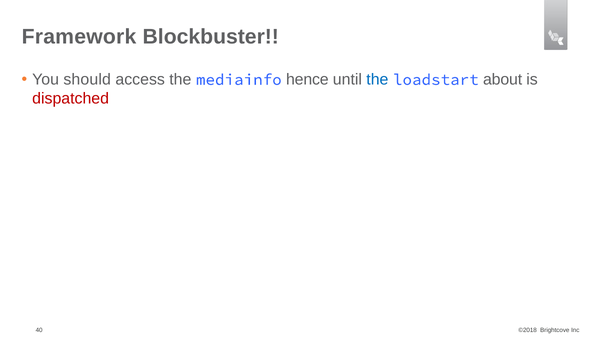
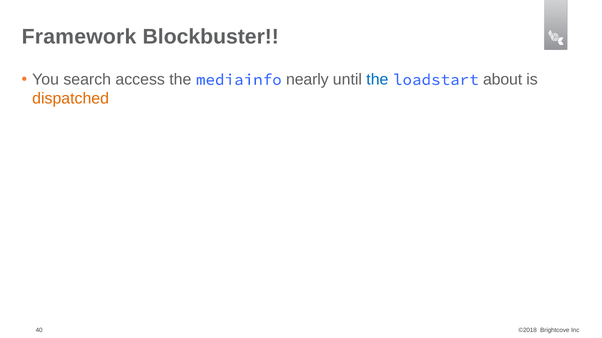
should: should -> search
hence: hence -> nearly
dispatched colour: red -> orange
